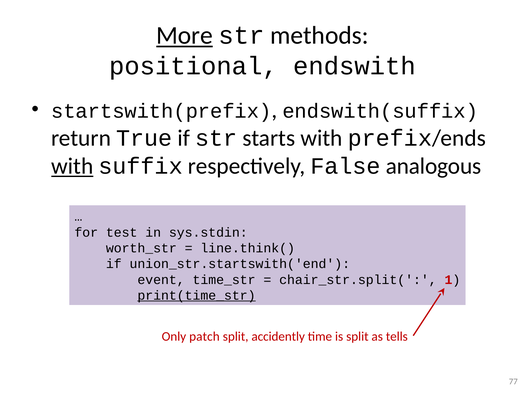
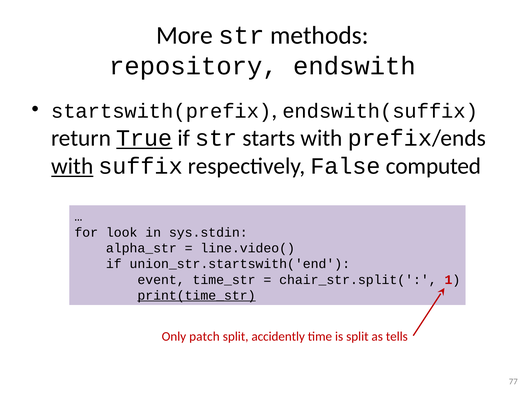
More underline: present -> none
positional: positional -> repository
True underline: none -> present
analogous: analogous -> computed
test: test -> look
worth_str: worth_str -> alpha_str
line.think(: line.think( -> line.video(
